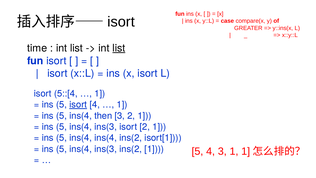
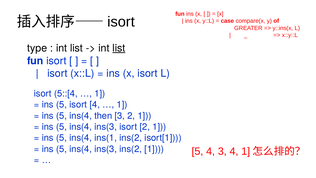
time: time -> type
isort at (78, 105) underline: present -> none
ins(4 ins(4: ins(4 -> ins(1
3 1: 1 -> 4
